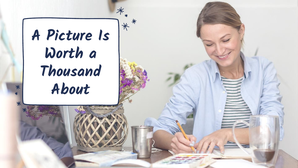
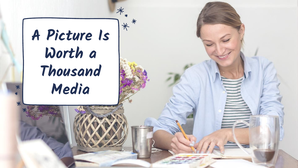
About: About -> Media
